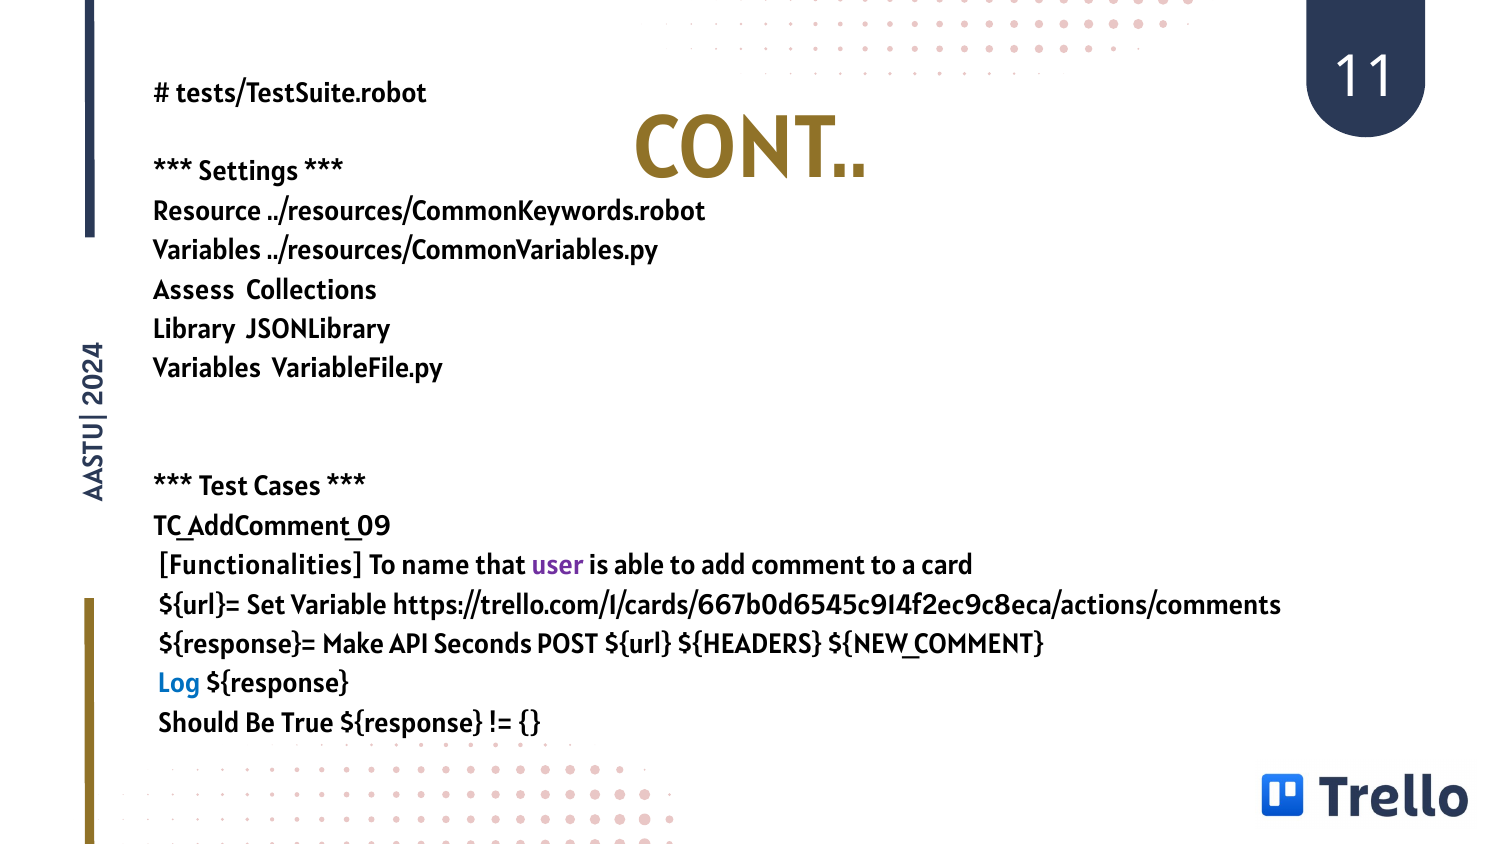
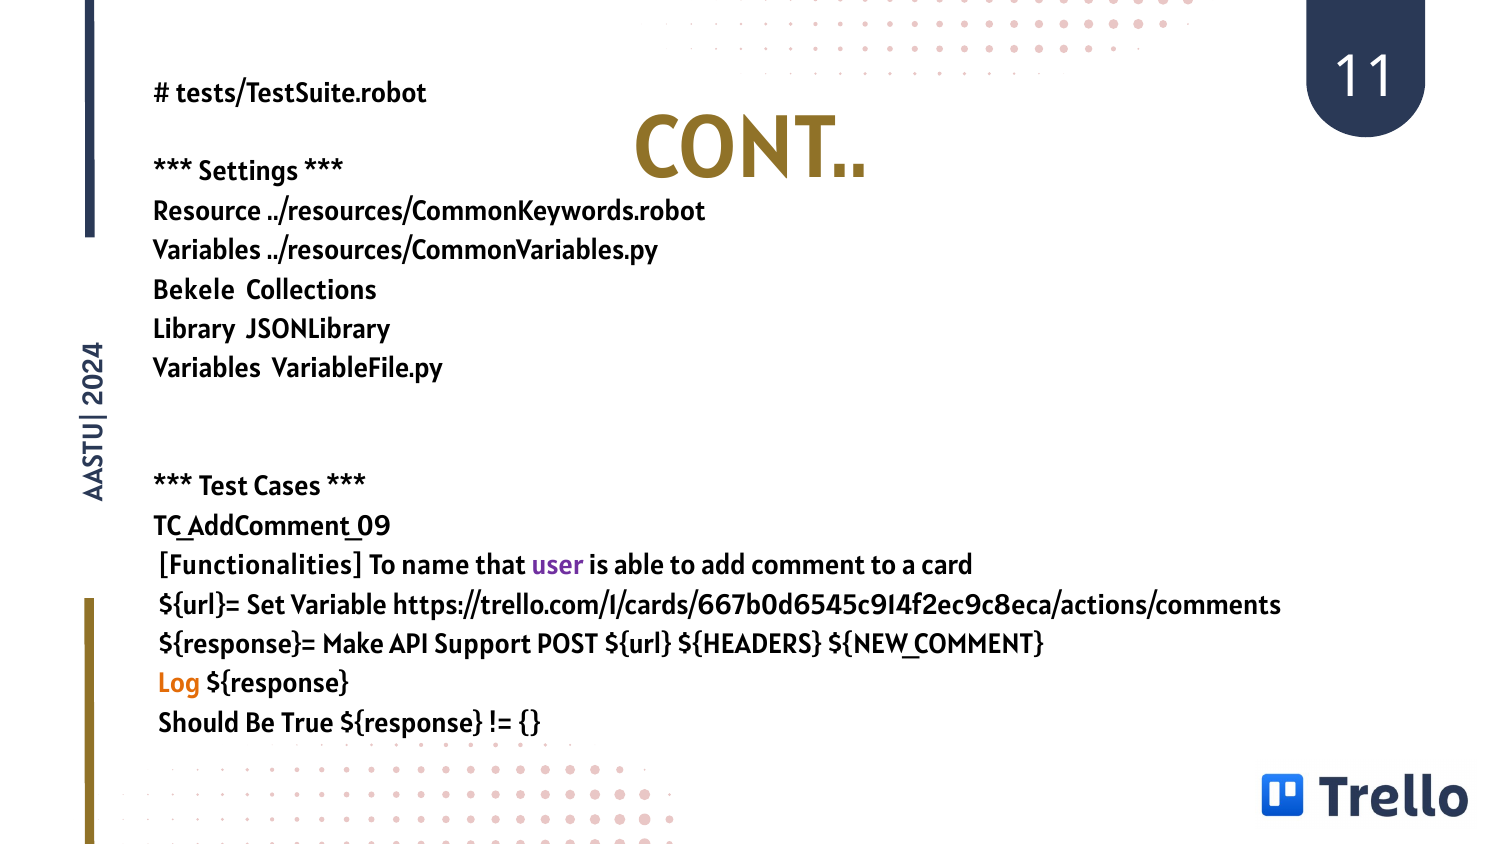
Assess: Assess -> Bekele
Seconds: Seconds -> Support
Log colour: blue -> orange
